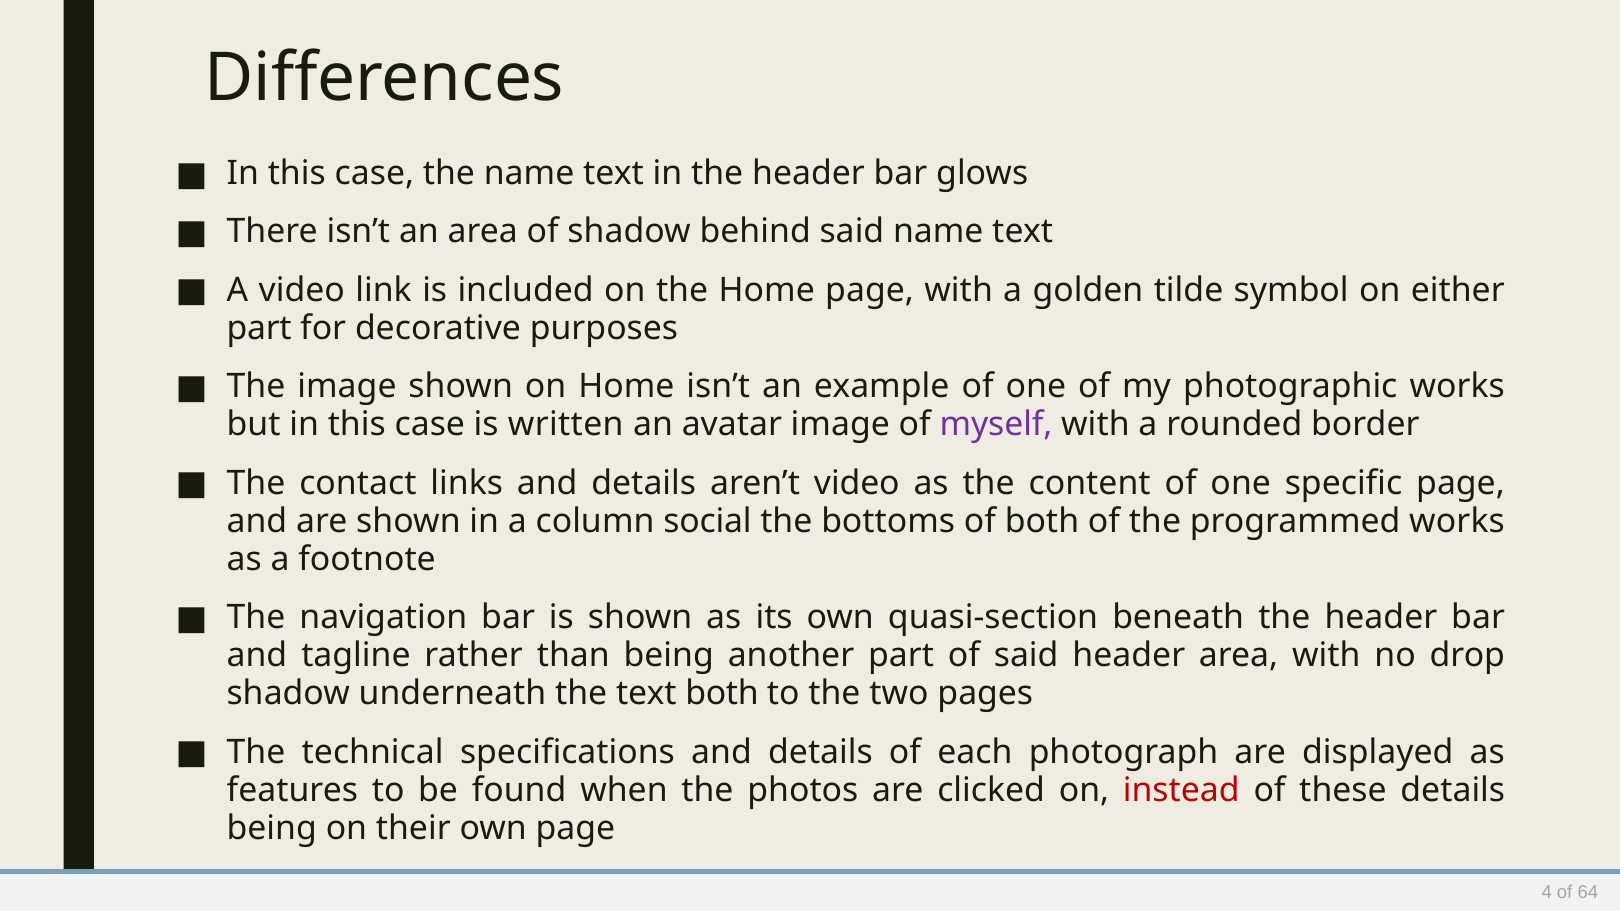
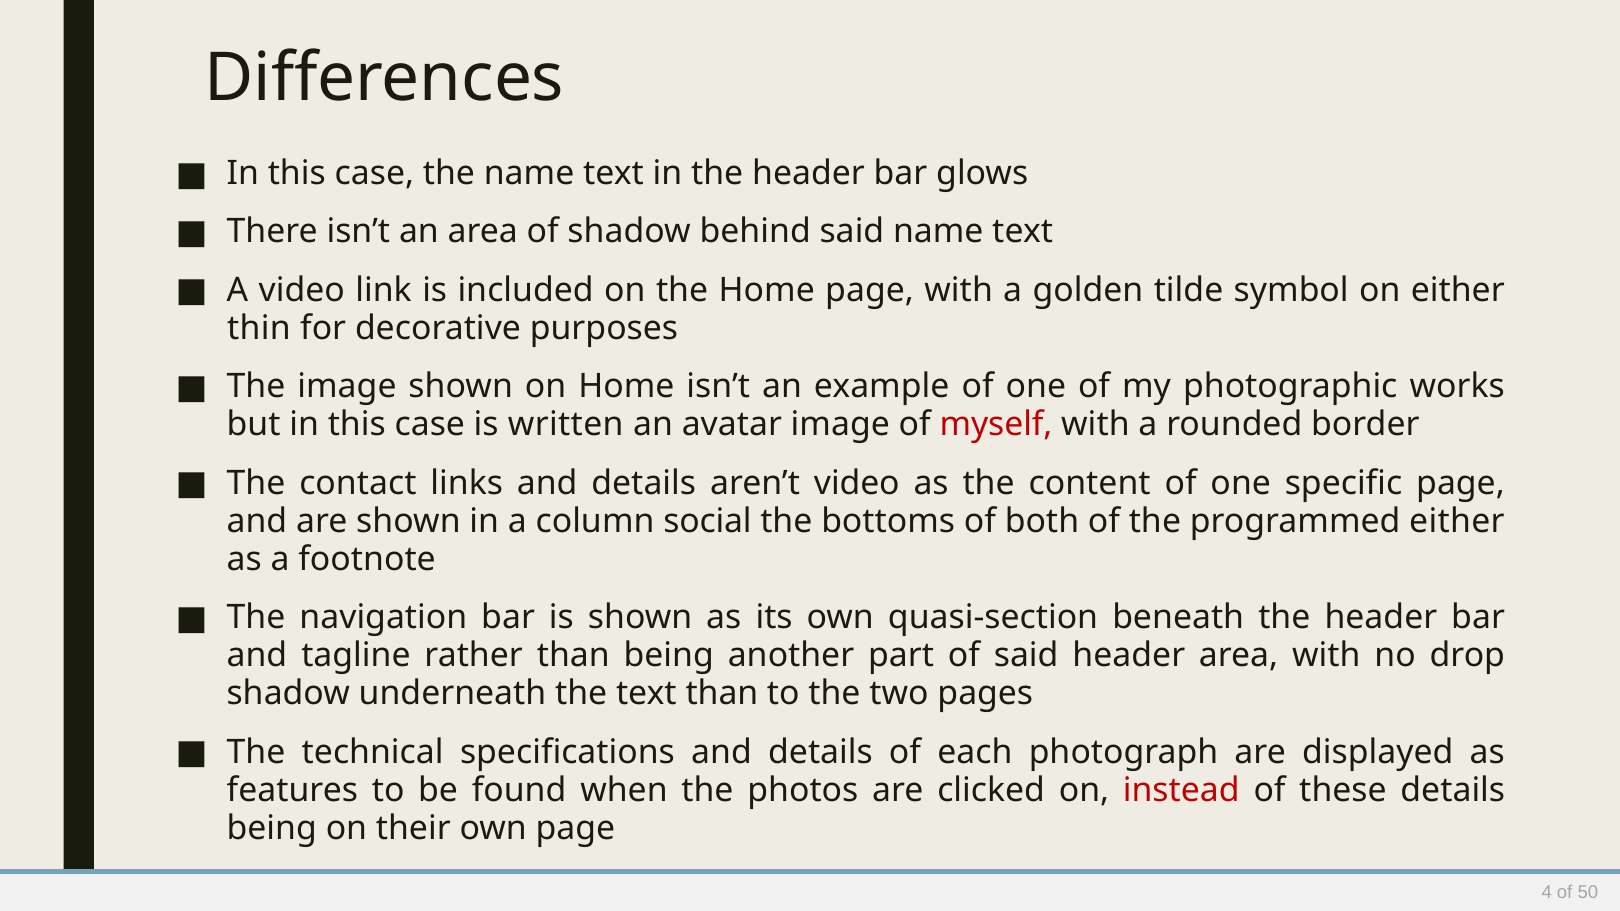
part at (259, 328): part -> thin
myself colour: purple -> red
programmed works: works -> either
text both: both -> than
64: 64 -> 50
